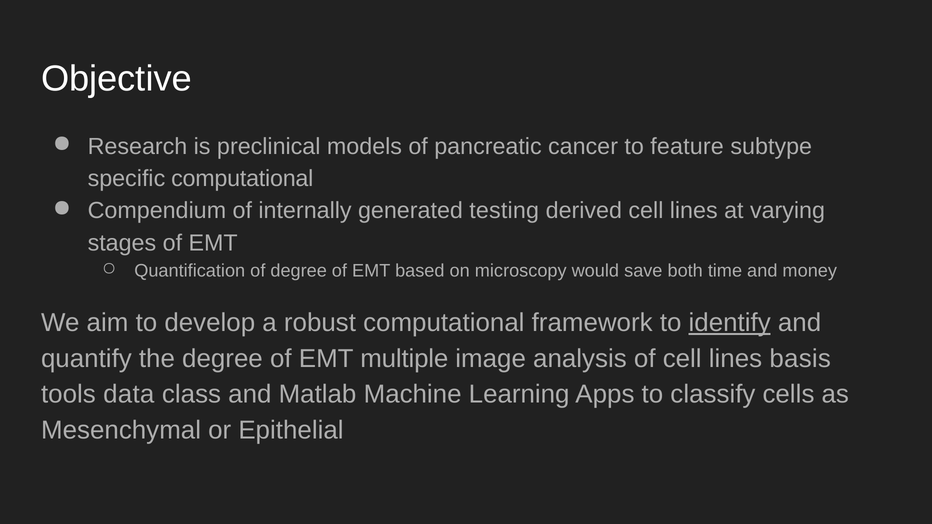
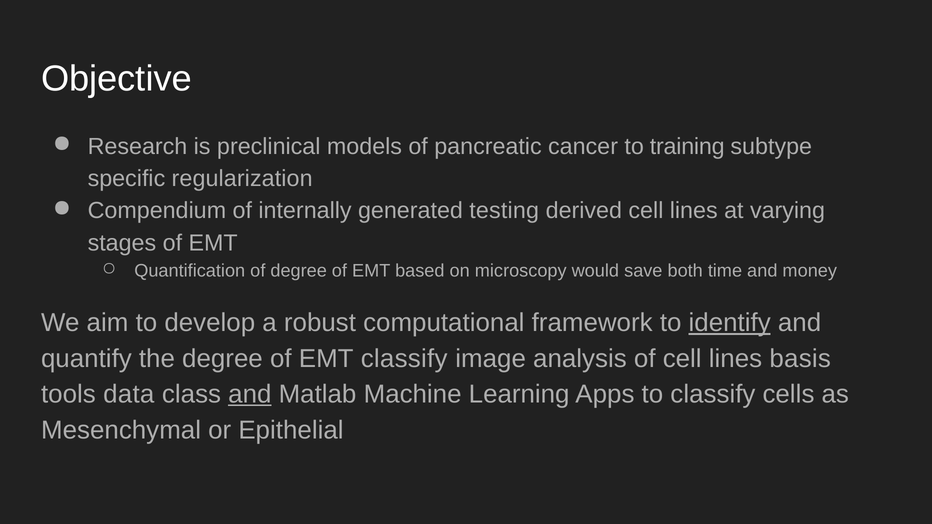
feature: feature -> training
specific computational: computational -> regularization
EMT multiple: multiple -> classify
and at (250, 395) underline: none -> present
